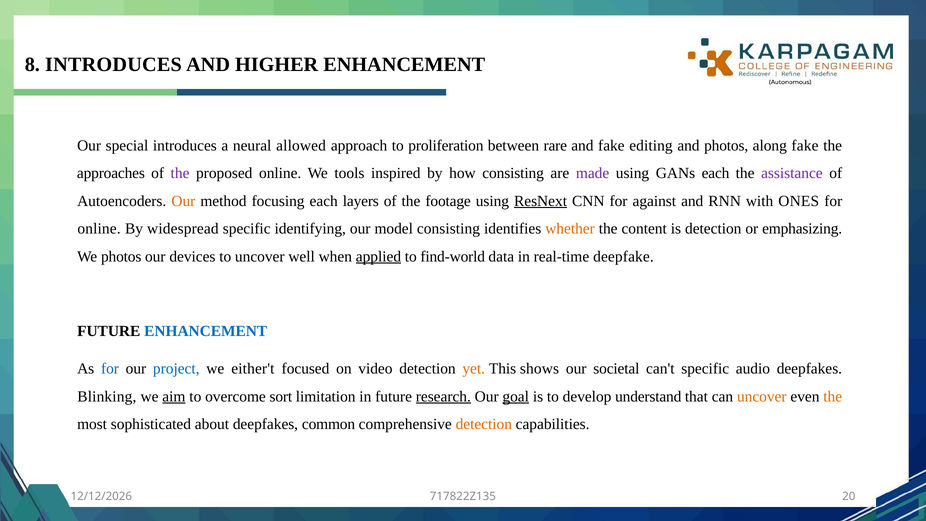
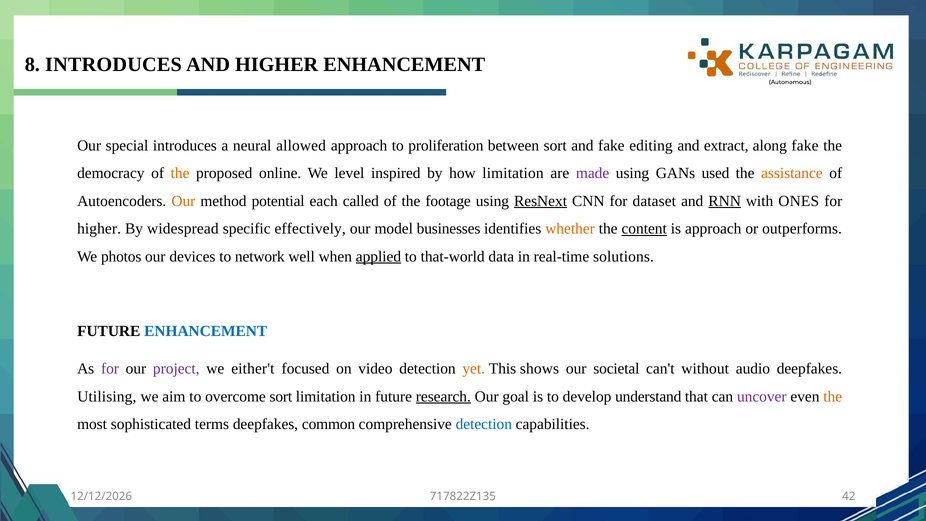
between rare: rare -> sort
and photos: photos -> extract
approaches: approaches -> democracy
the at (180, 173) colour: purple -> orange
tools: tools -> level
how consisting: consisting -> limitation
GANs each: each -> used
assistance colour: purple -> orange
focusing: focusing -> potential
layers: layers -> called
against: against -> dataset
RNN underline: none -> present
online at (99, 229): online -> higher
identifying: identifying -> effectively
model consisting: consisting -> businesses
content underline: none -> present
is detection: detection -> approach
emphasizing: emphasizing -> outperforms
to uncover: uncover -> network
find-world: find-world -> that-world
deepfake: deepfake -> solutions
for at (110, 369) colour: blue -> purple
project colour: blue -> purple
can't specific: specific -> without
Blinking: Blinking -> Utilising
aim underline: present -> none
goal underline: present -> none
uncover at (762, 396) colour: orange -> purple
about: about -> terms
detection at (484, 424) colour: orange -> blue
20: 20 -> 42
